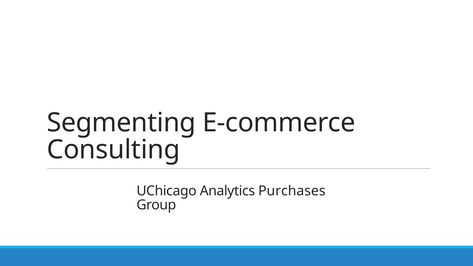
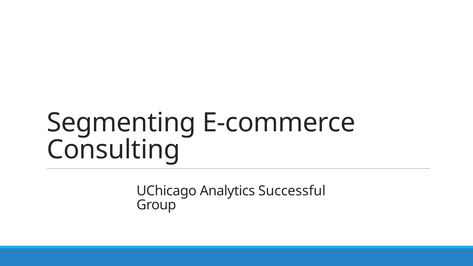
Purchases: Purchases -> Successful
